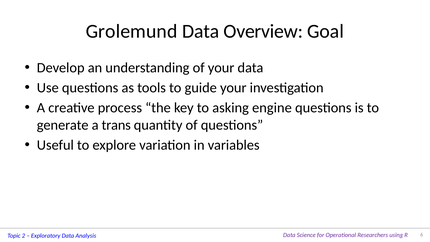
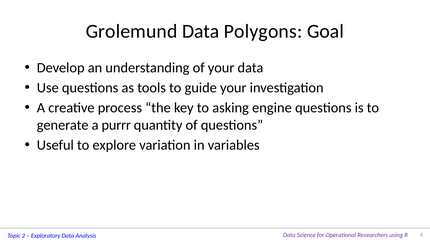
Overview: Overview -> Polygons
trans: trans -> purrr
